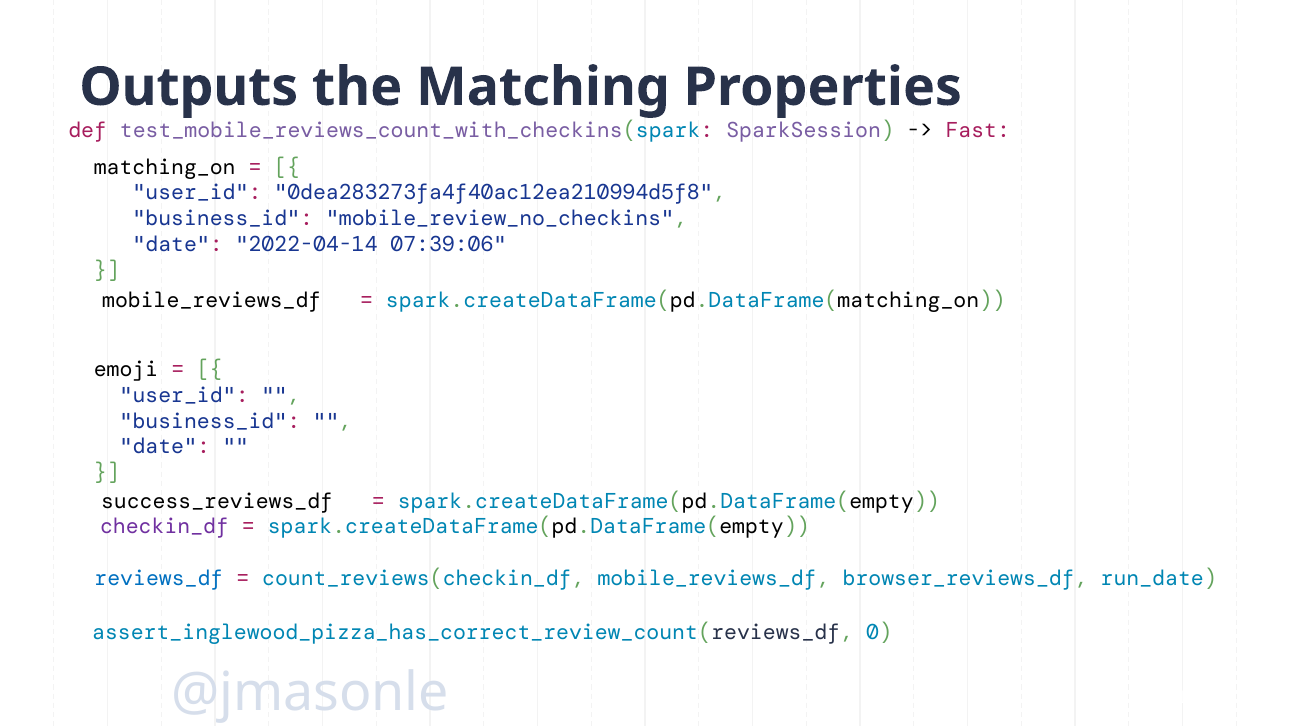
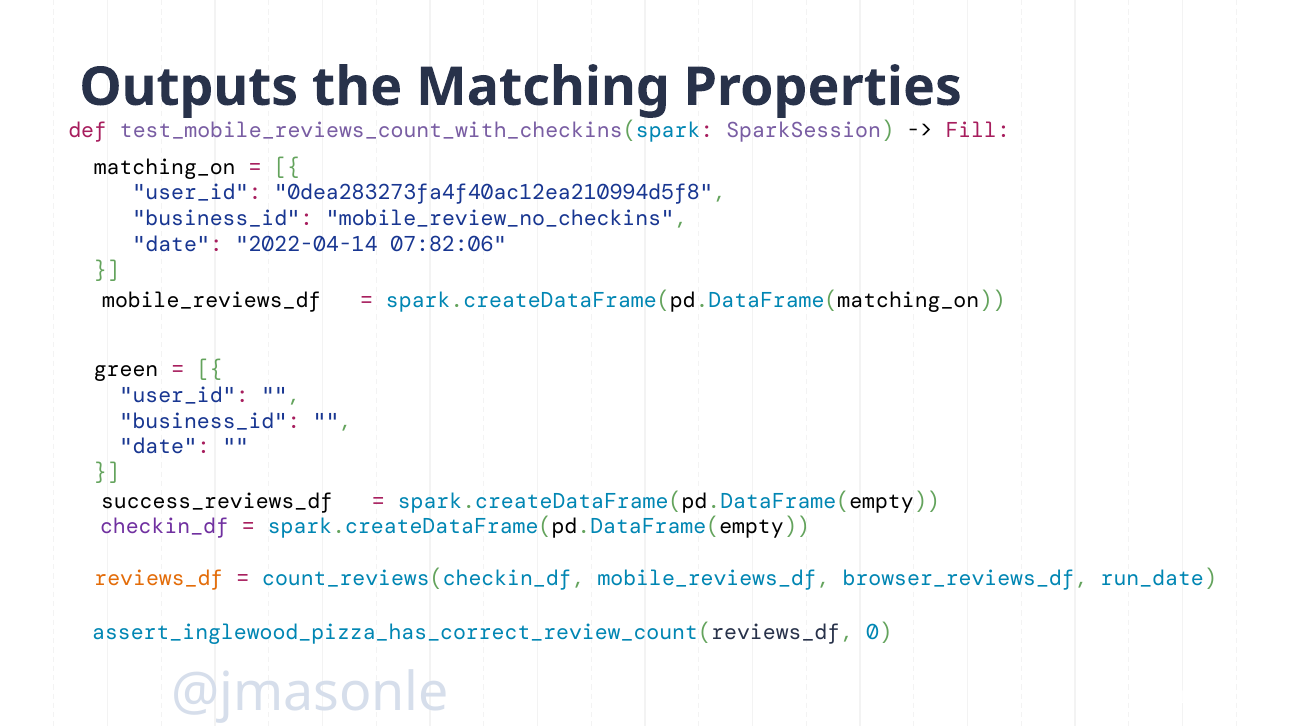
Fast: Fast -> Fill
07:39:06: 07:39:06 -> 07:82:06
emoji: emoji -> green
reviews_df colour: blue -> orange
